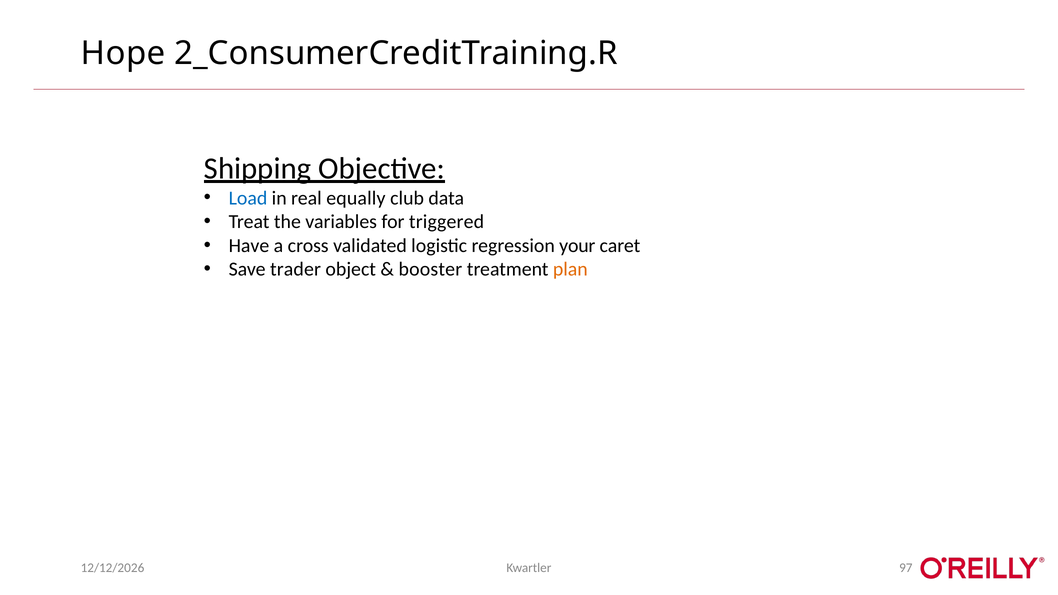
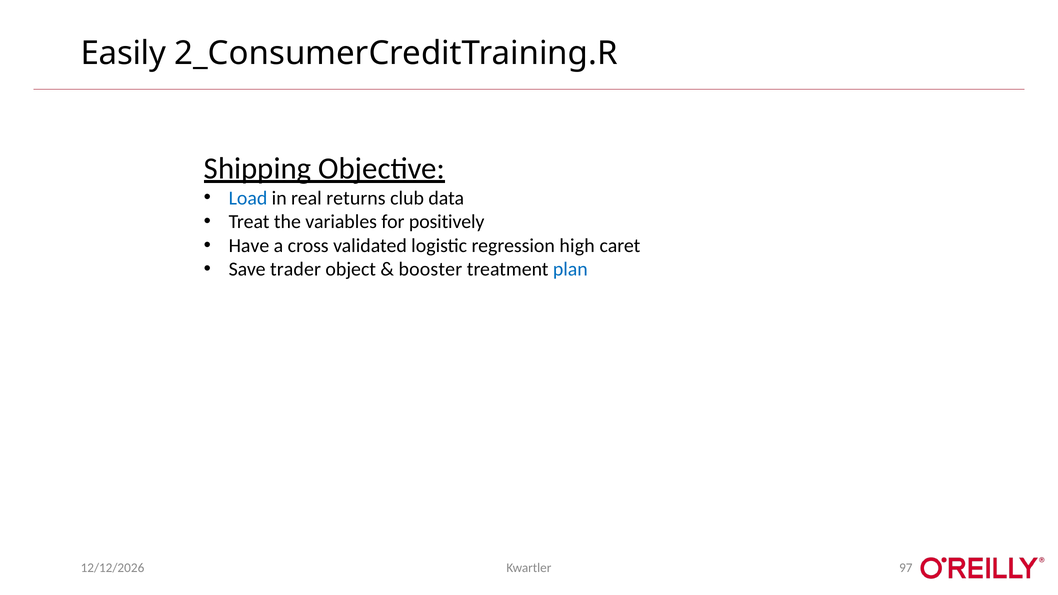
Hope: Hope -> Easily
equally: equally -> returns
triggered: triggered -> positively
your: your -> high
plan colour: orange -> blue
